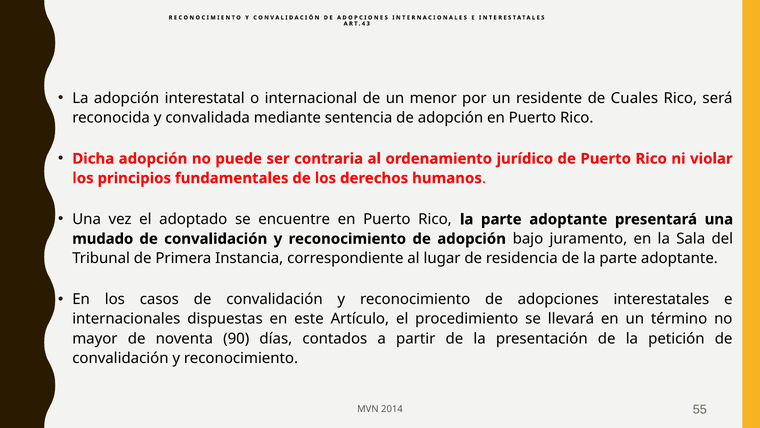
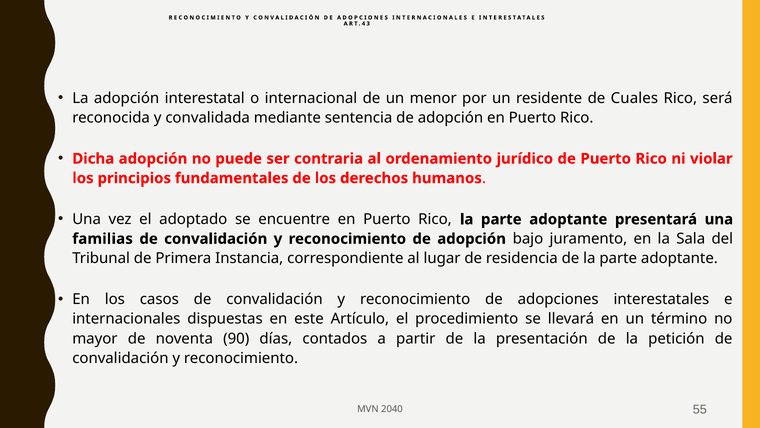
mudado: mudado -> familias
2014: 2014 -> 2040
